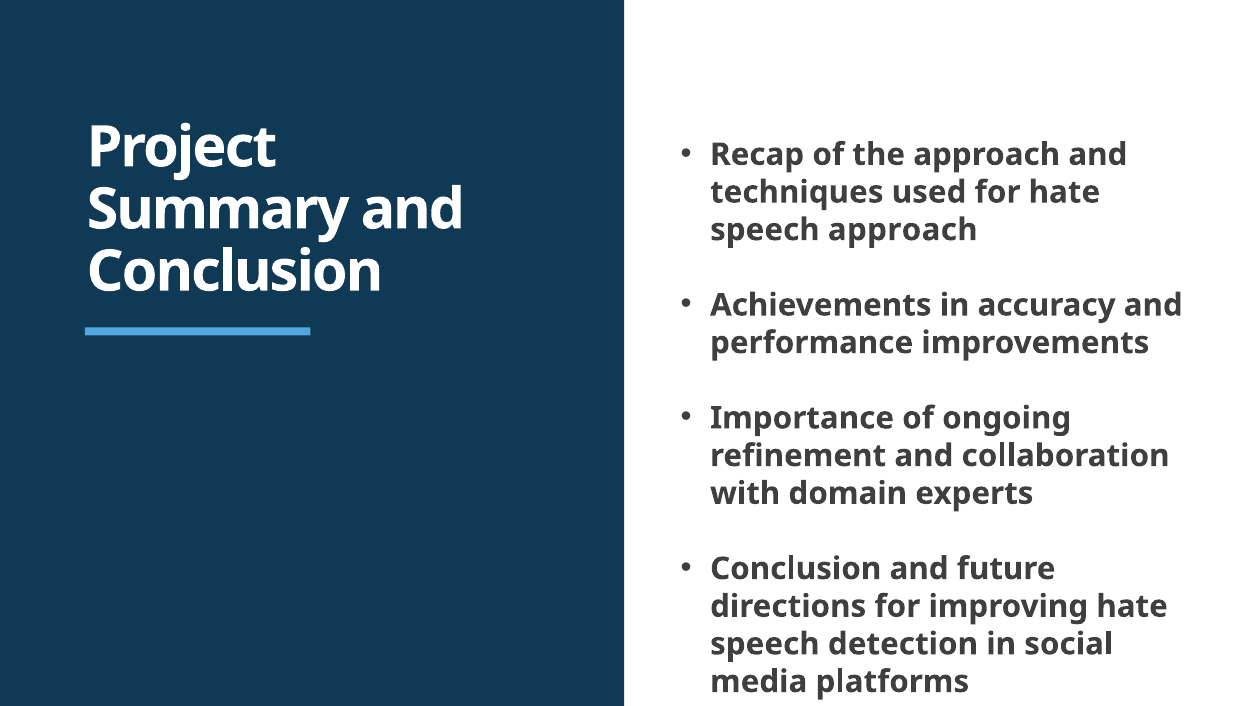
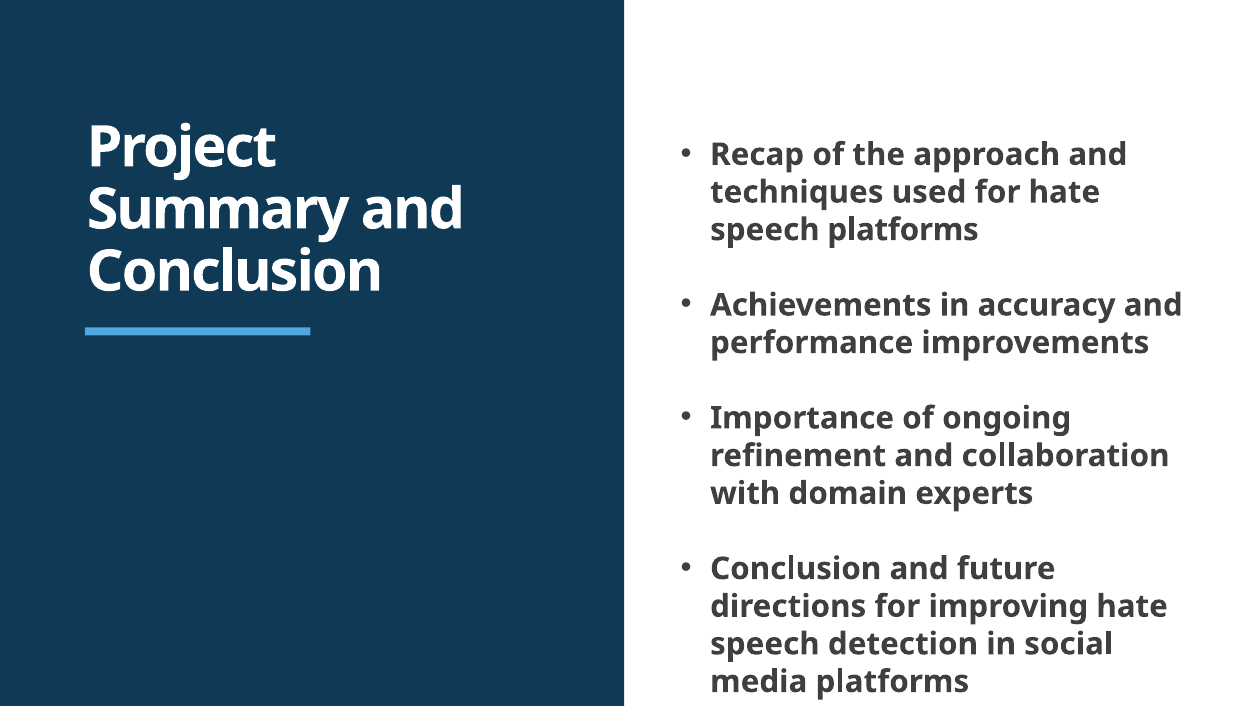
speech approach: approach -> platforms
